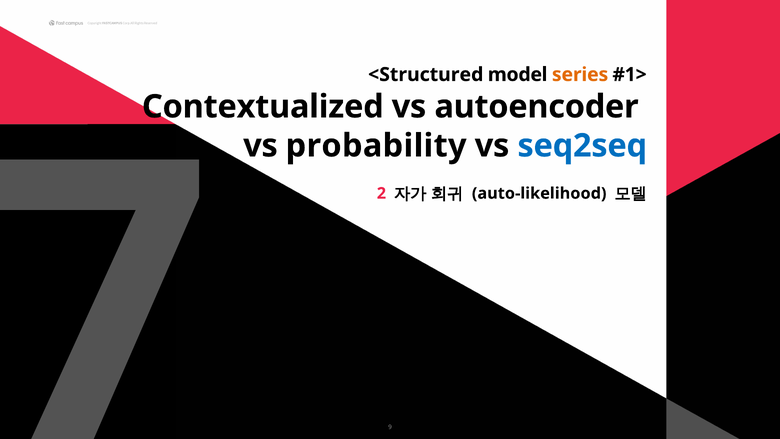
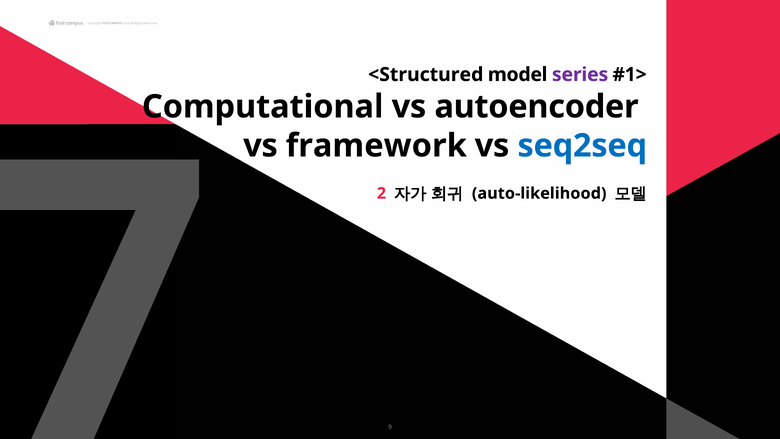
series colour: orange -> purple
Contextualized: Contextualized -> Computational
probability: probability -> framework
